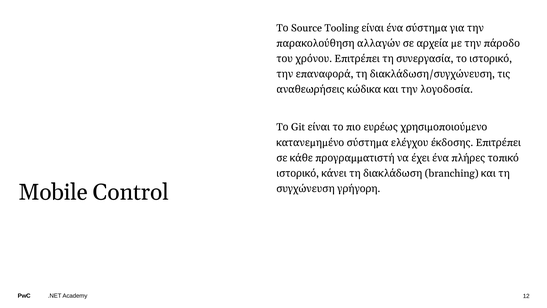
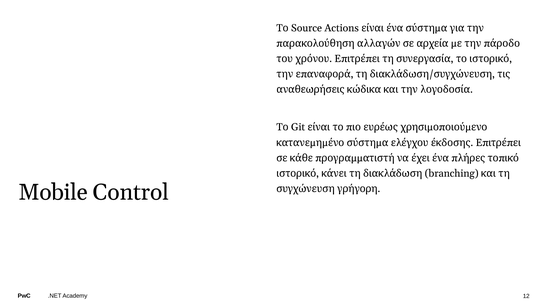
Tooling: Tooling -> Actions
